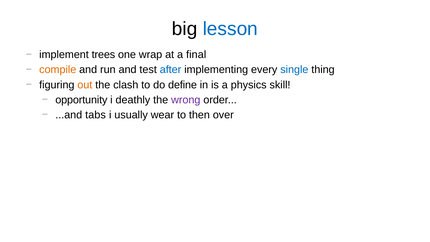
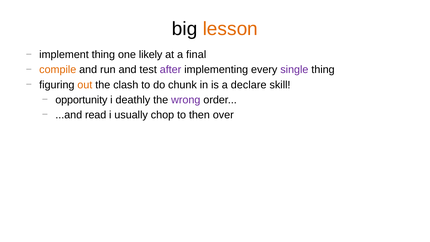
lesson colour: blue -> orange
implement trees: trees -> thing
wrap: wrap -> likely
after colour: blue -> purple
single colour: blue -> purple
define: define -> chunk
physics: physics -> declare
tabs: tabs -> read
wear: wear -> chop
